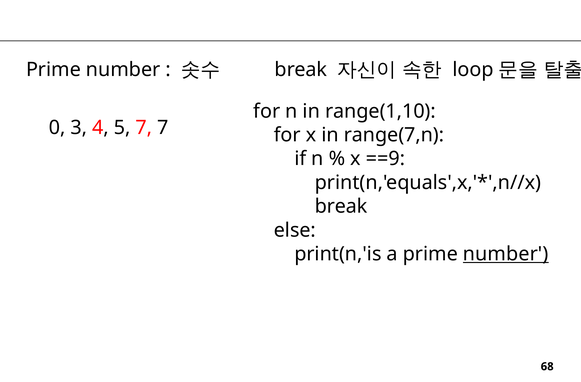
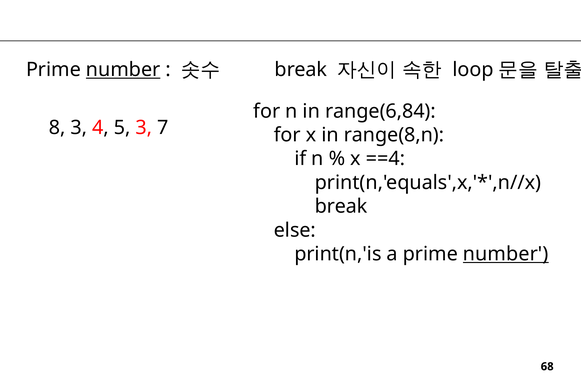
number at (123, 70) underline: none -> present
range(1,10: range(1,10 -> range(6,84
0: 0 -> 8
5 7: 7 -> 3
range(7,n: range(7,n -> range(8,n
==9: ==9 -> ==4
